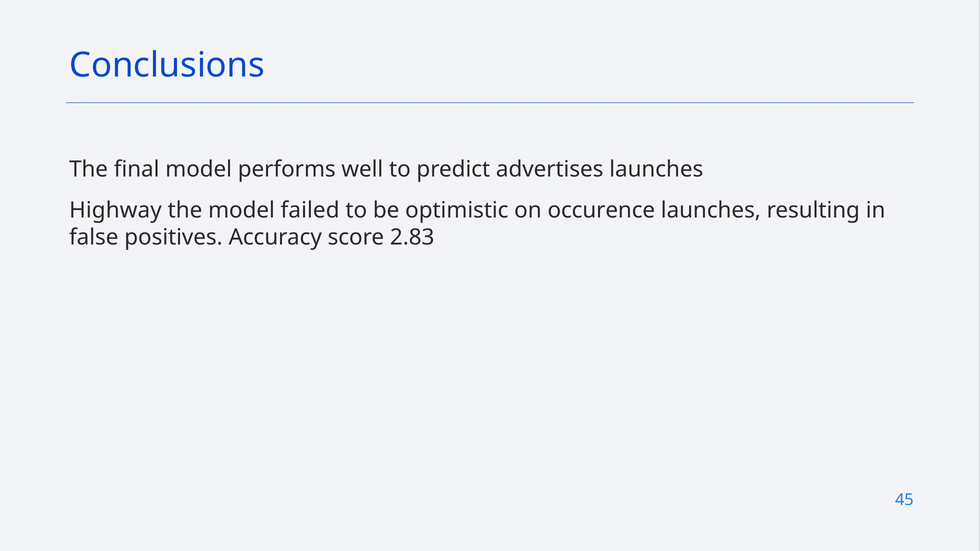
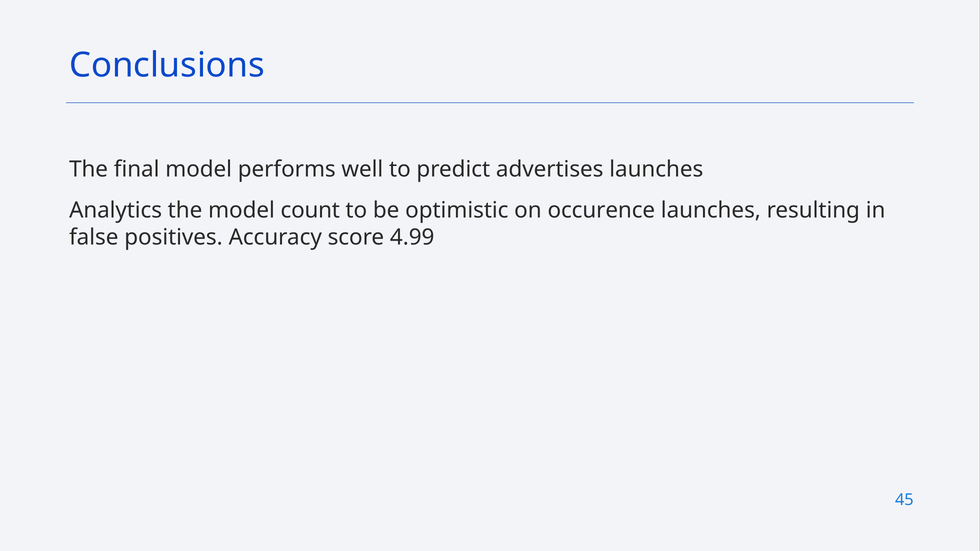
Highway: Highway -> Analytics
failed: failed -> count
2.83: 2.83 -> 4.99
